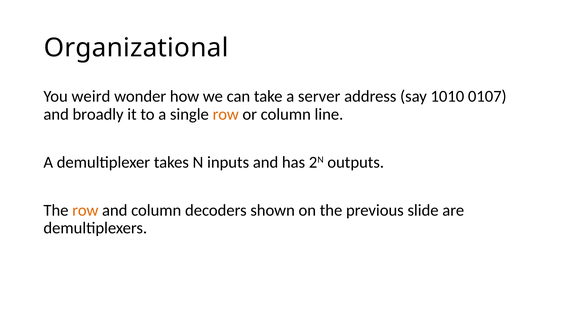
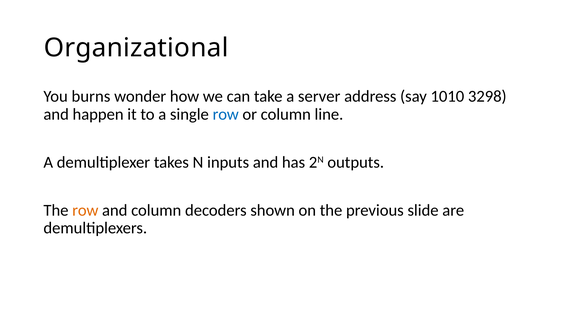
weird: weird -> burns
0107: 0107 -> 3298
broadly: broadly -> happen
row at (226, 114) colour: orange -> blue
